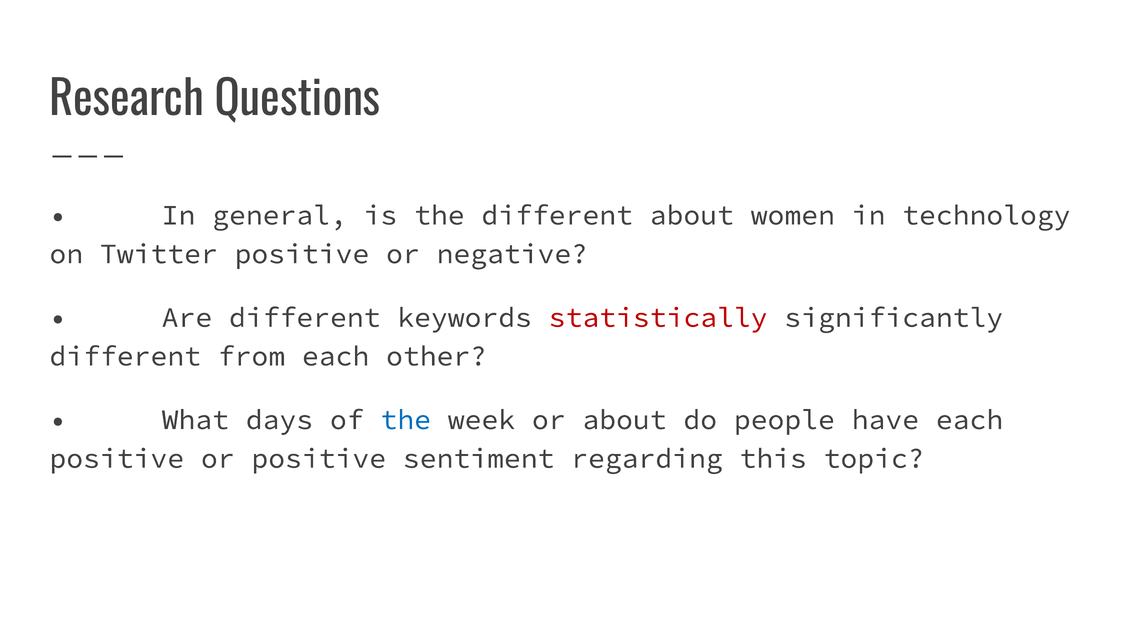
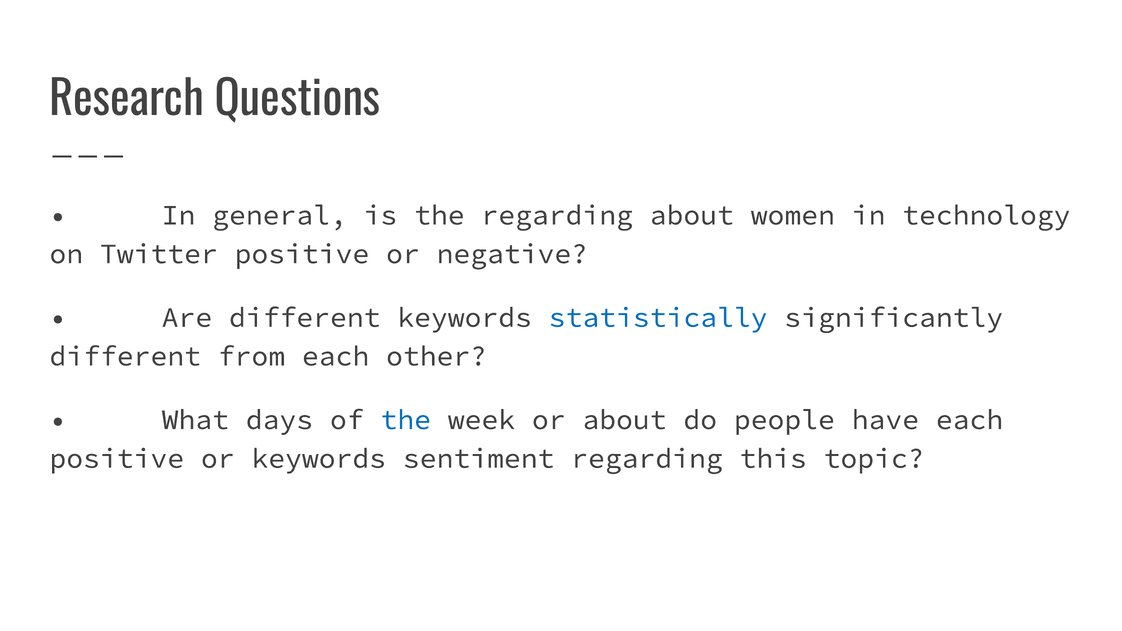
the different: different -> regarding
statistically colour: red -> blue
or positive: positive -> keywords
